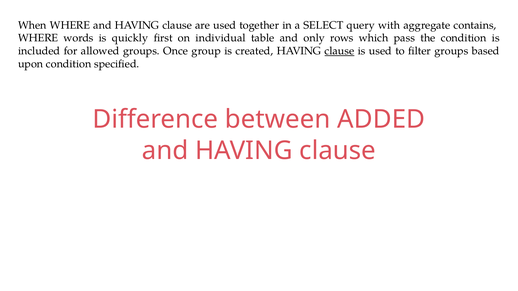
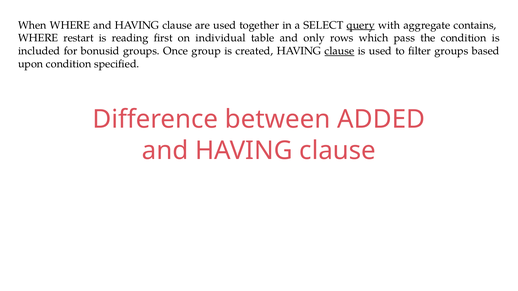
query underline: none -> present
words: words -> restart
quickly: quickly -> reading
allowed: allowed -> bonusid
